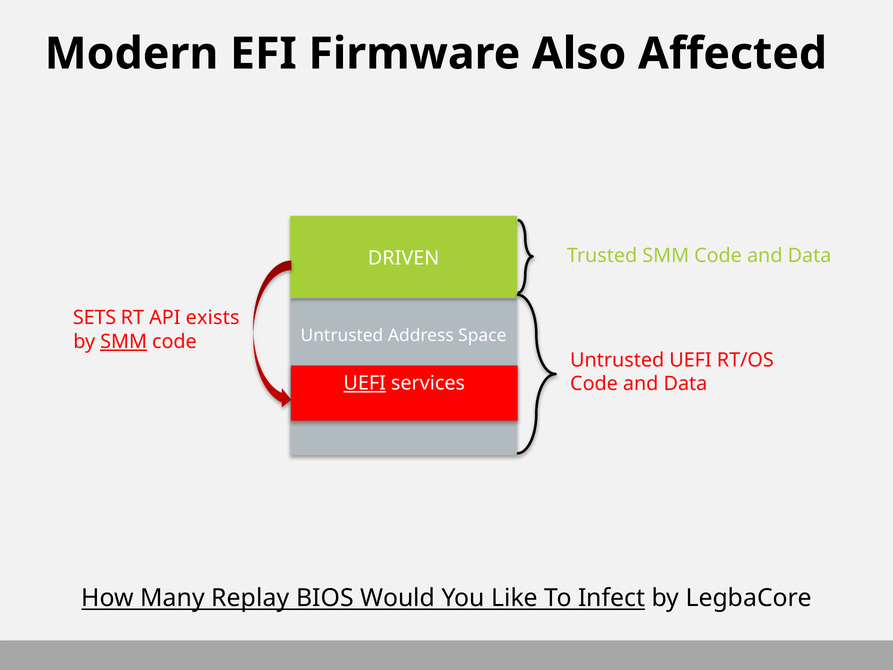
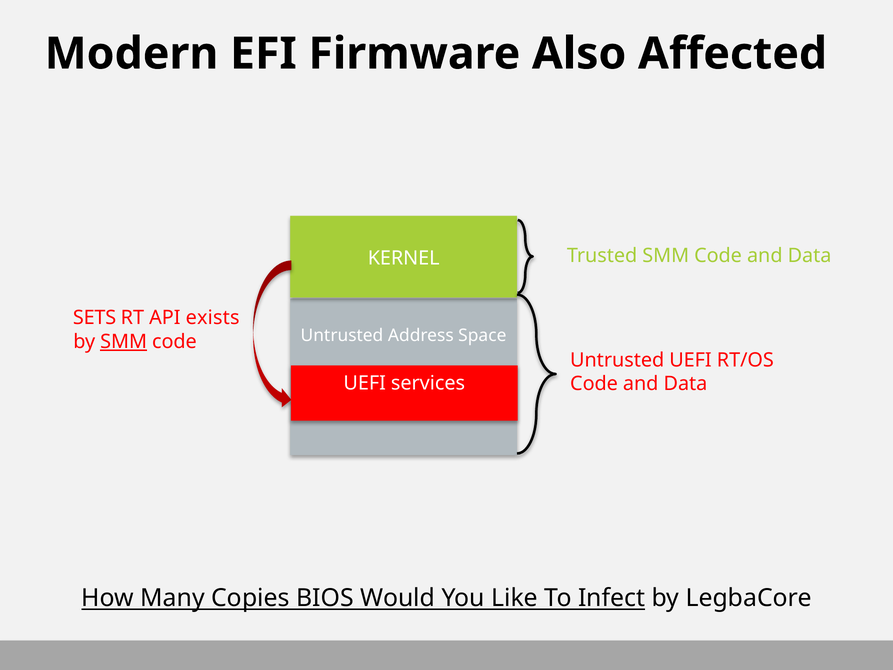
DRIVEN: DRIVEN -> KERNEL
UEFI at (365, 383) underline: present -> none
Replay: Replay -> Copies
